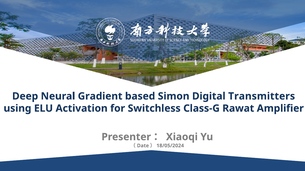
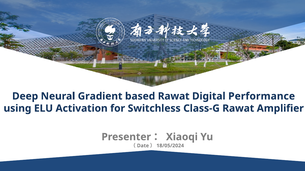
based Simon: Simon -> Rawat
Transmitters: Transmitters -> Performance
